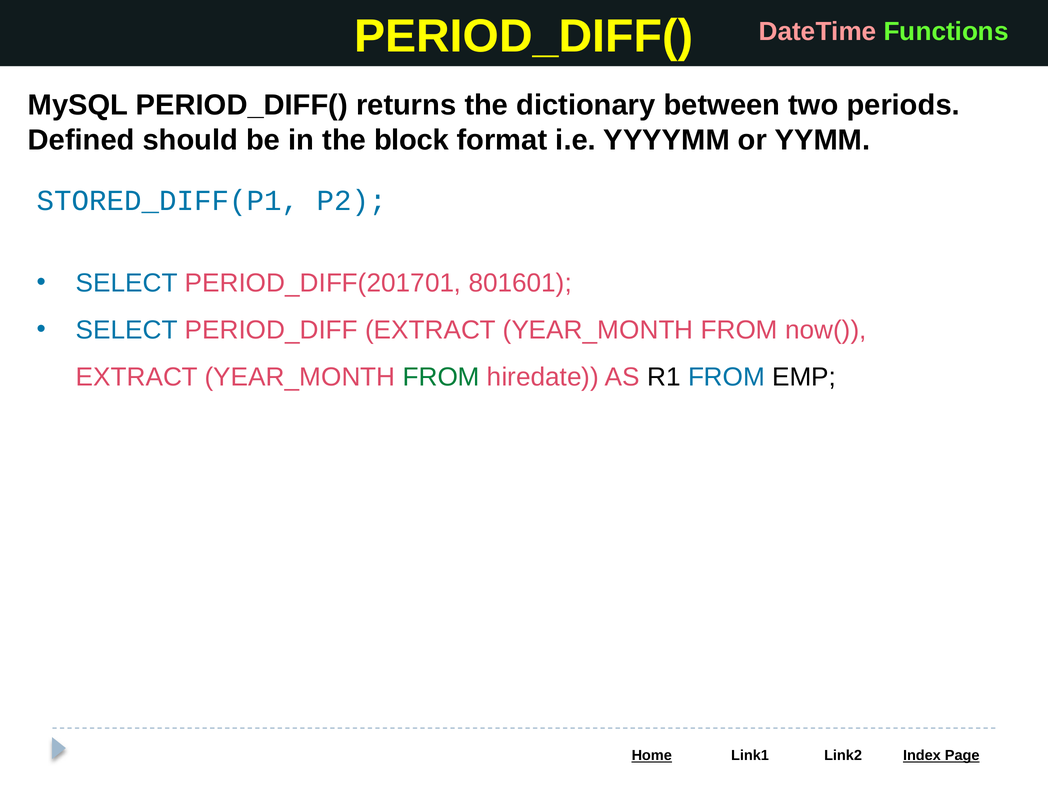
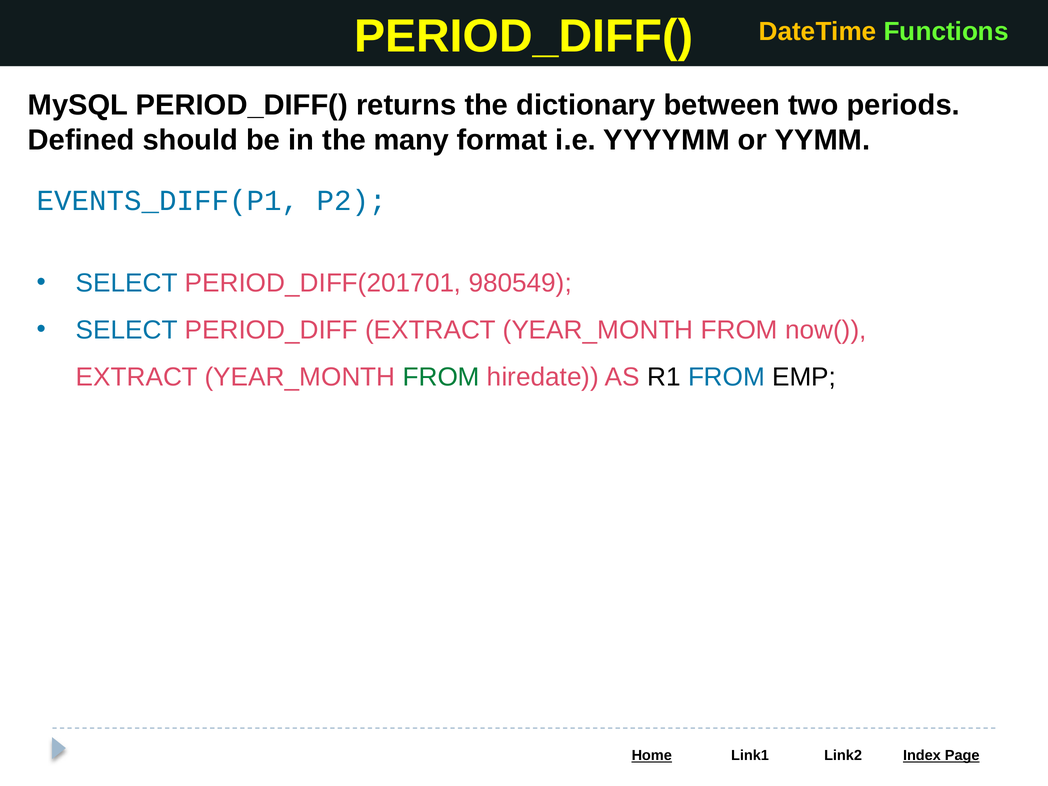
DateTime colour: pink -> yellow
block: block -> many
STORED_DIFF(P1: STORED_DIFF(P1 -> EVENTS_DIFF(P1
801601: 801601 -> 980549
